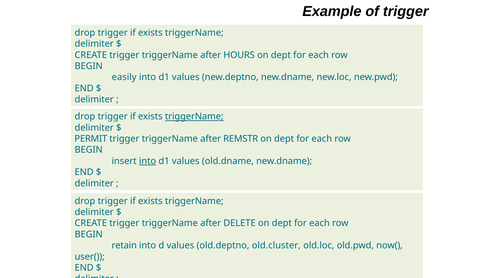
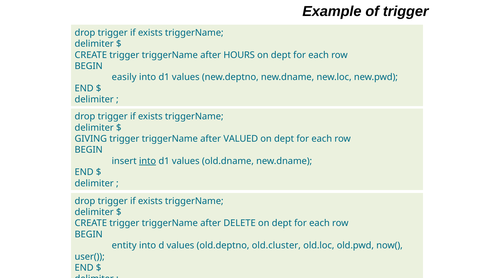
triggerName at (194, 117) underline: present -> none
PERMIT: PERMIT -> GIVING
REMSTR: REMSTR -> VALUED
retain: retain -> entity
